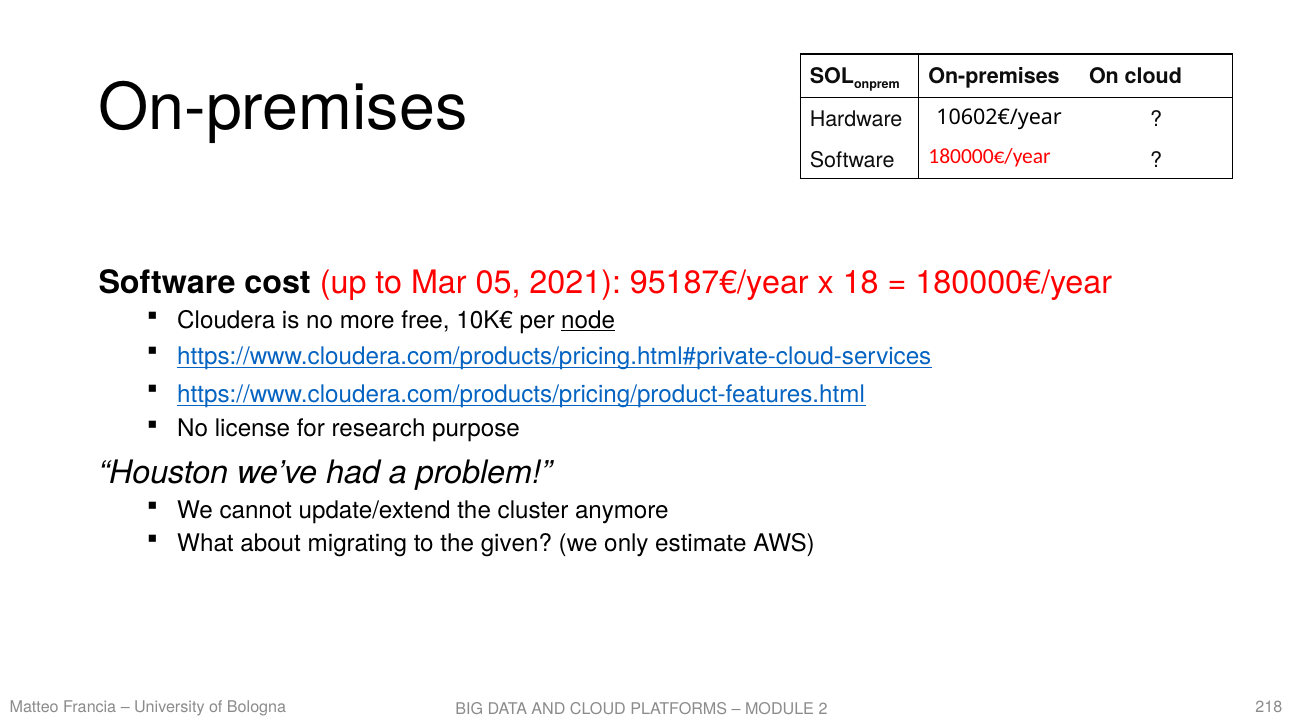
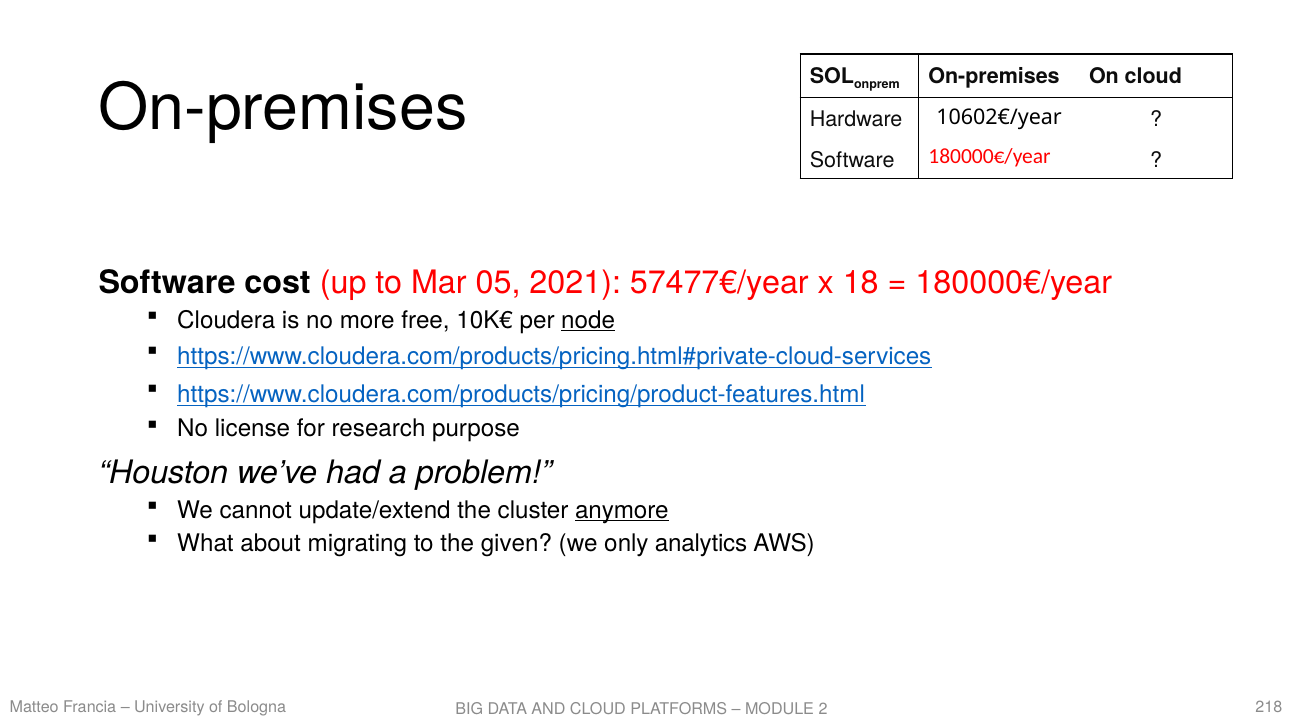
95187€/year: 95187€/year -> 57477€/year
anymore underline: none -> present
estimate: estimate -> analytics
